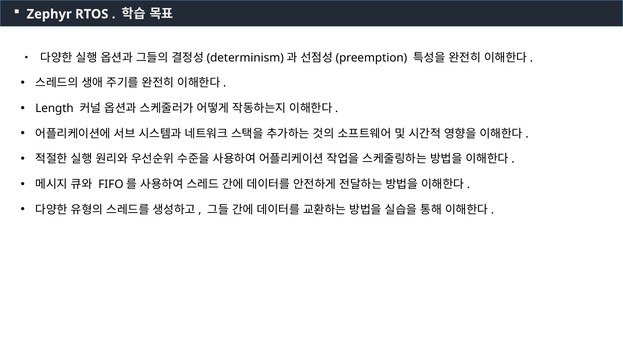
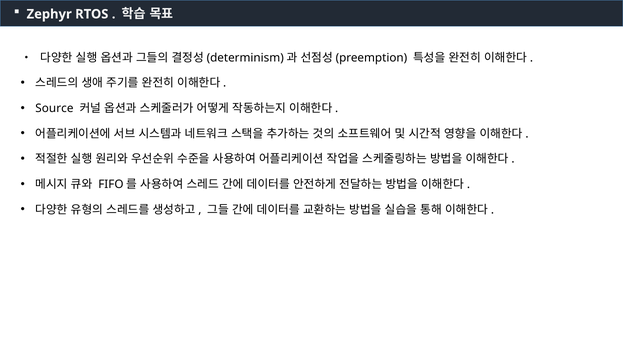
Length: Length -> Source
